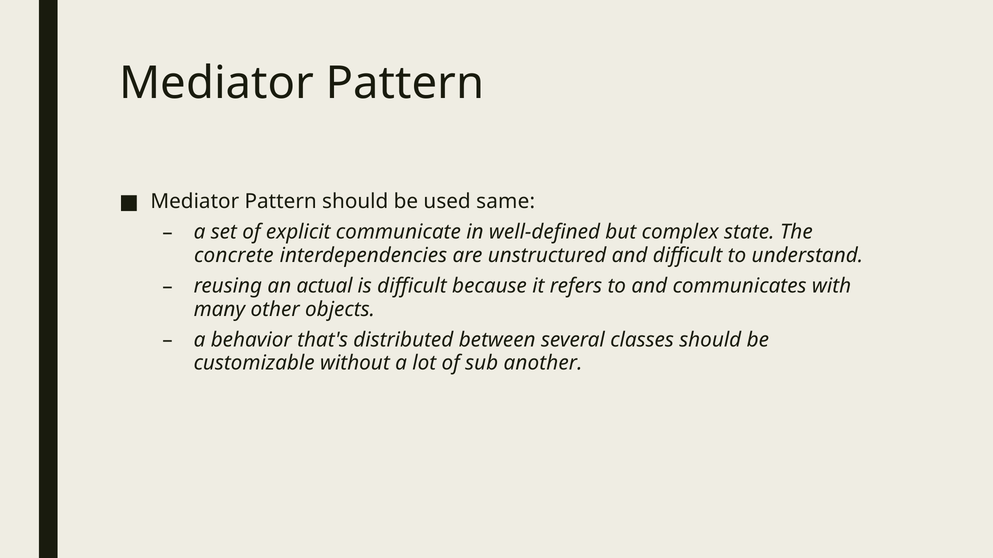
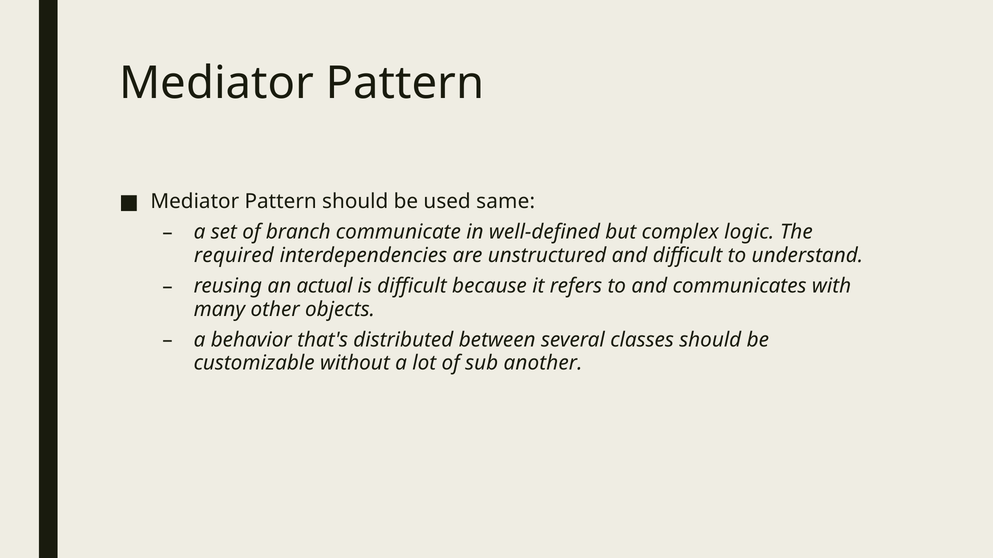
explicit: explicit -> branch
state: state -> logic
concrete: concrete -> required
